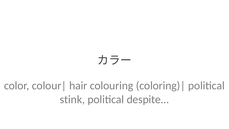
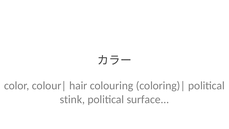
despite: despite -> surface
